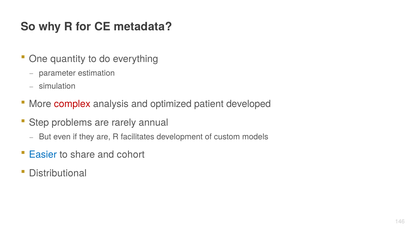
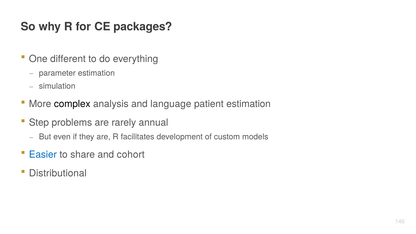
metadata: metadata -> packages
quantity: quantity -> different
complex colour: red -> black
optimized: optimized -> language
patient developed: developed -> estimation
